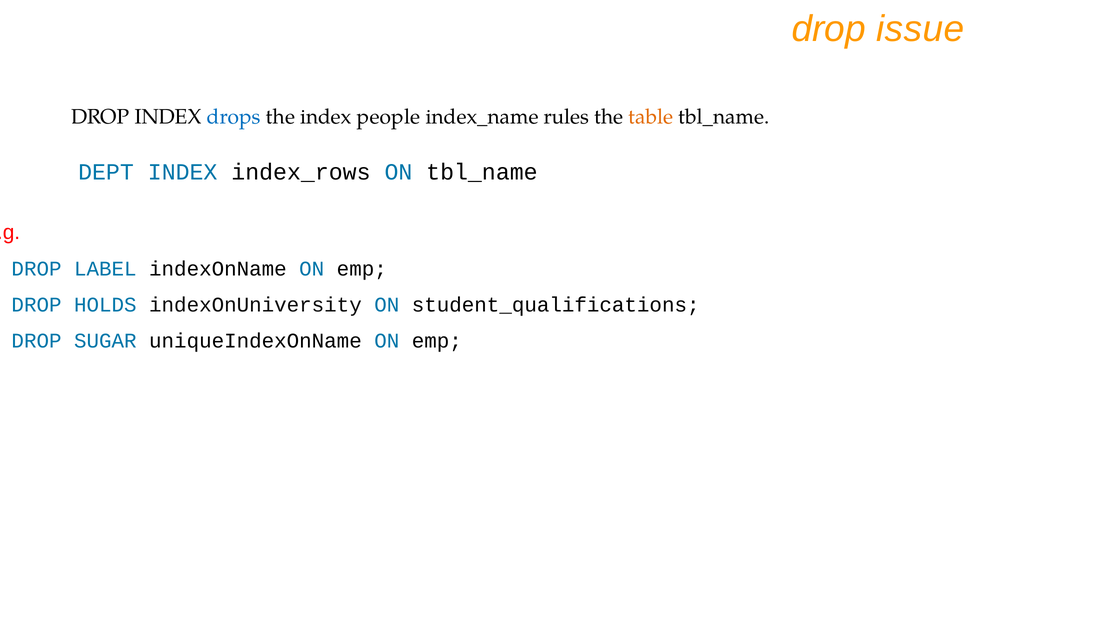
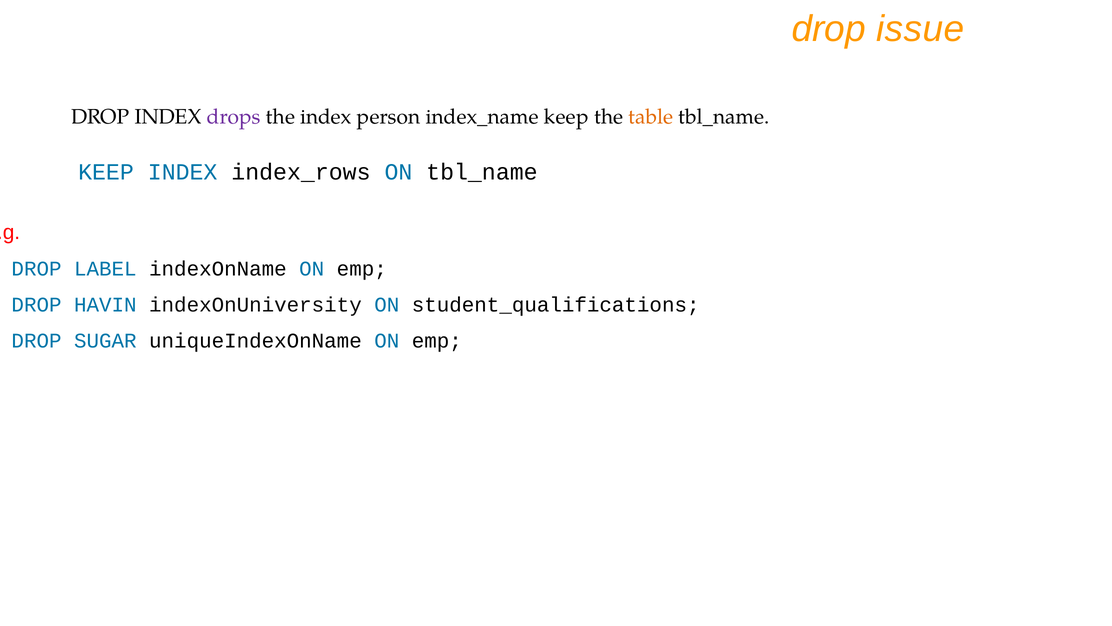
drops colour: blue -> purple
people: people -> person
index_name rules: rules -> keep
DEPT at (106, 172): DEPT -> KEEP
HOLDS: HOLDS -> HAVIN
